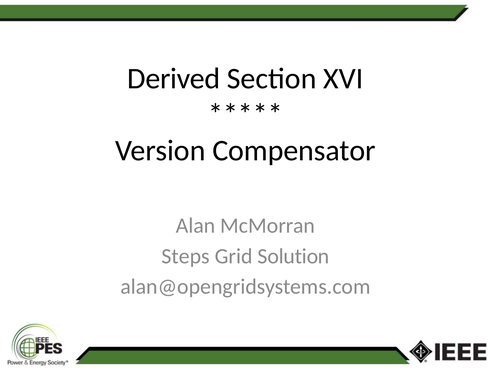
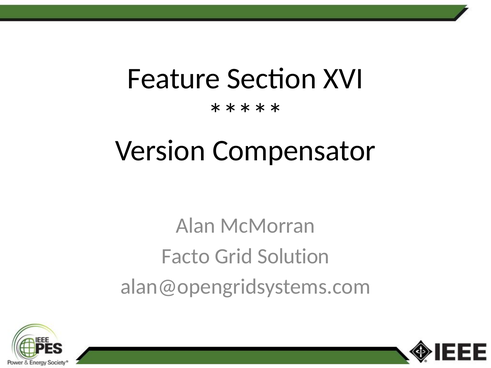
Derived: Derived -> Feature
Steps: Steps -> Facto
